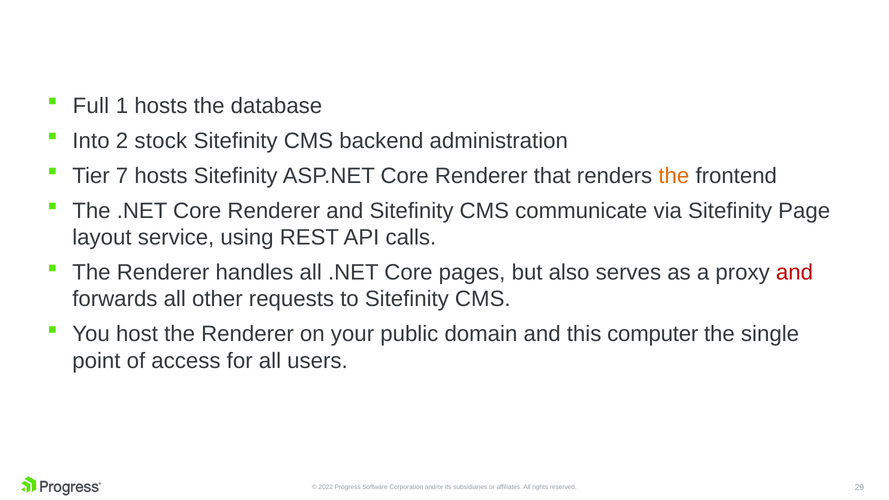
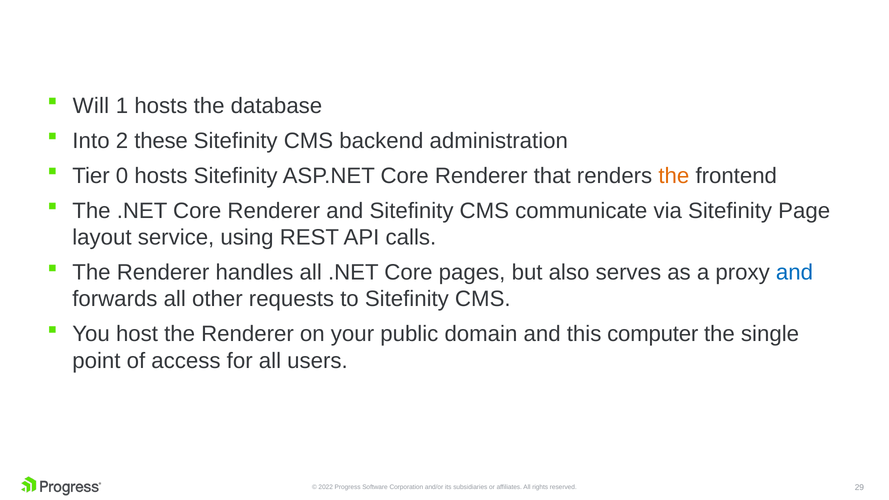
Full: Full -> Will
stock: stock -> these
7: 7 -> 0
and at (794, 273) colour: red -> blue
